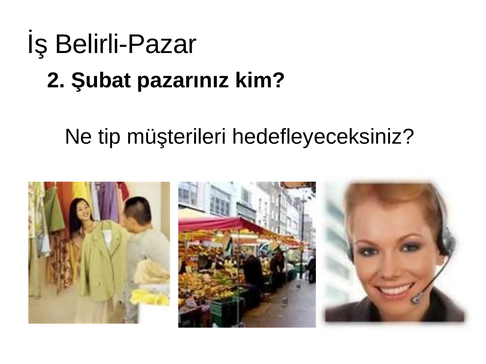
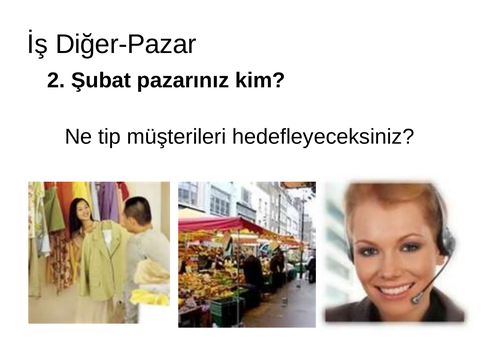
Belirli-Pazar: Belirli-Pazar -> Diğer-Pazar
